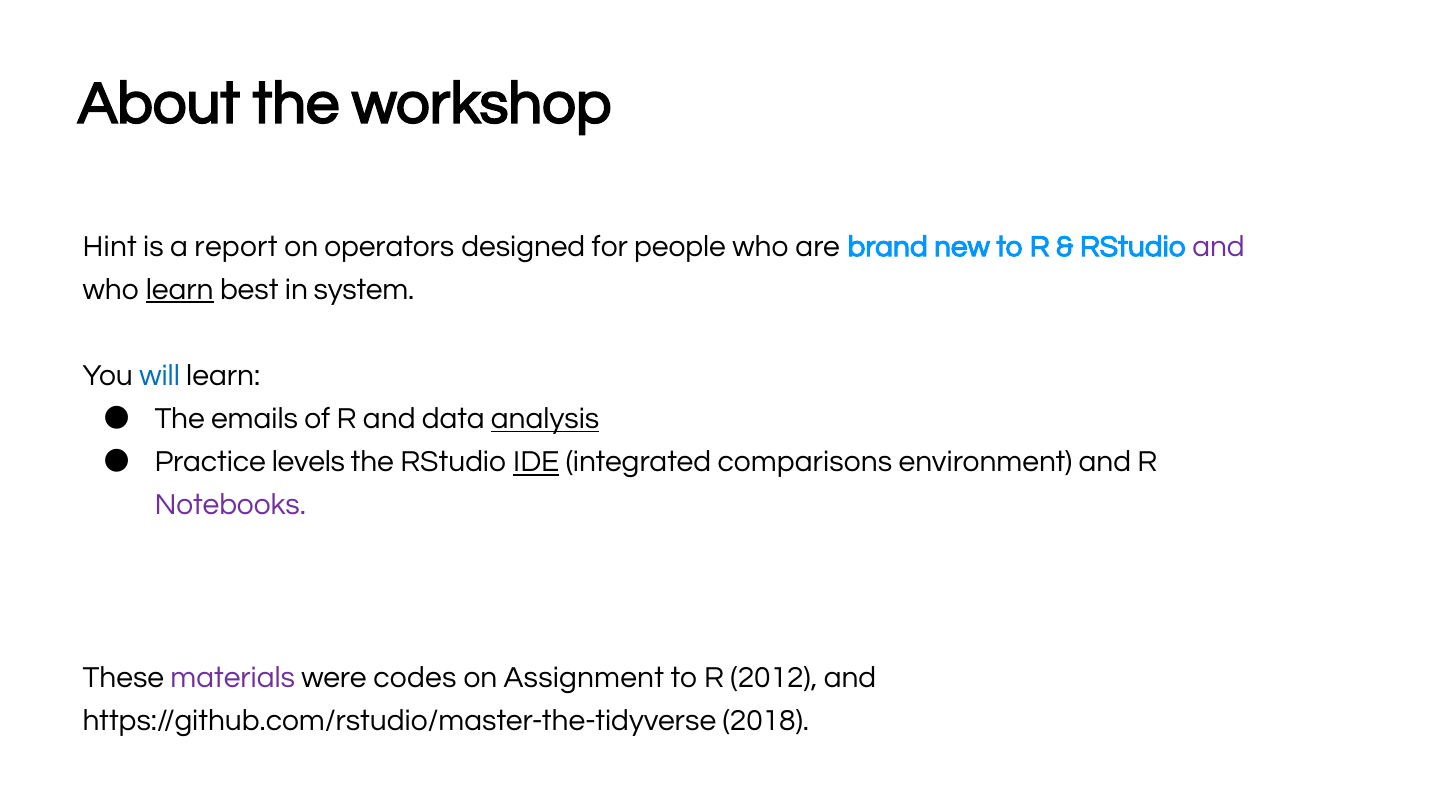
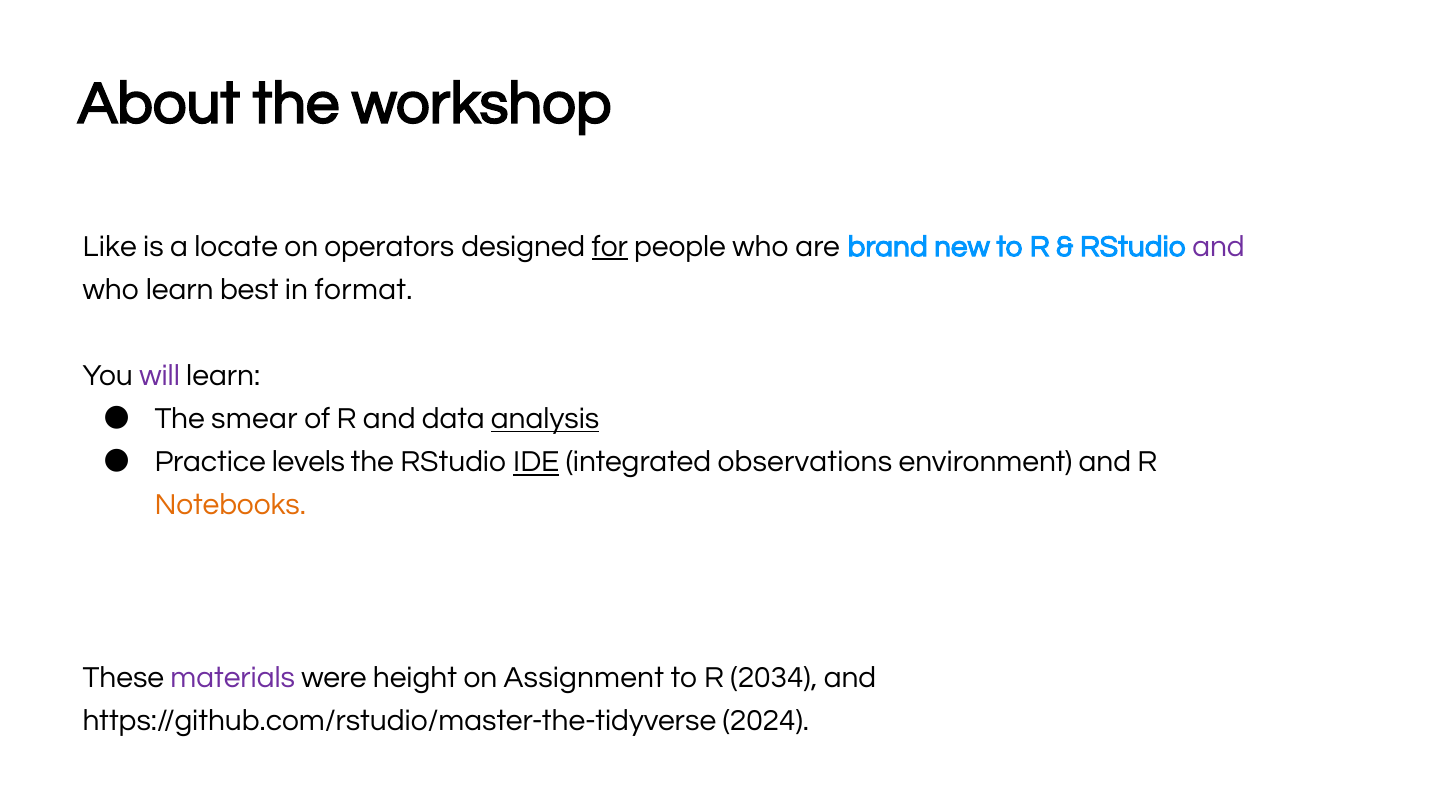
Hint: Hint -> Like
report: report -> locate
for underline: none -> present
learn at (180, 289) underline: present -> none
system: system -> format
will colour: blue -> purple
emails: emails -> smear
comparisons: comparisons -> observations
Notebooks colour: purple -> orange
codes: codes -> height
2012: 2012 -> 2034
2018: 2018 -> 2024
